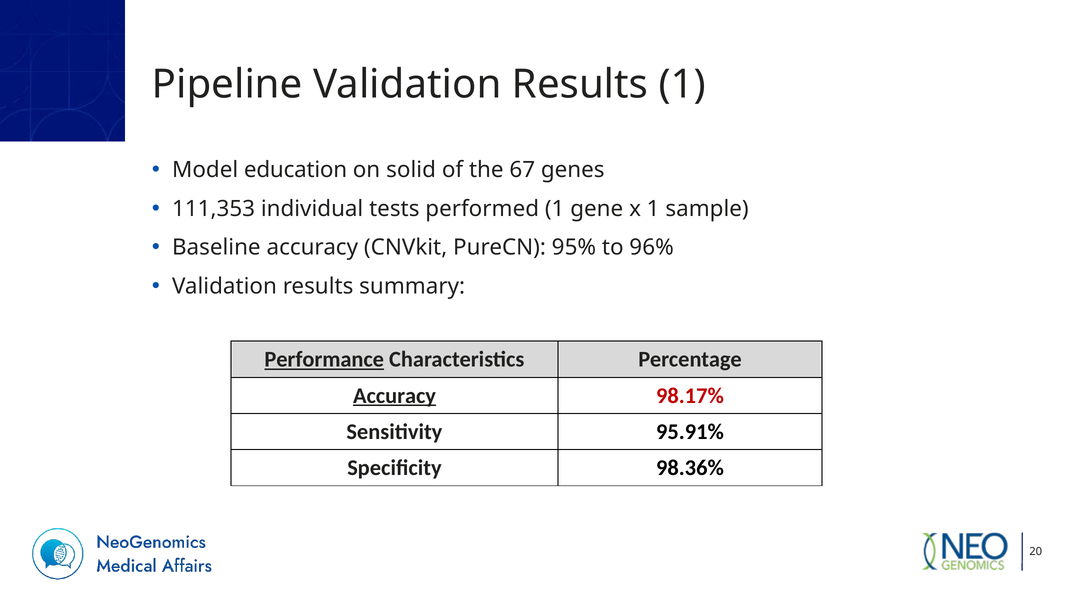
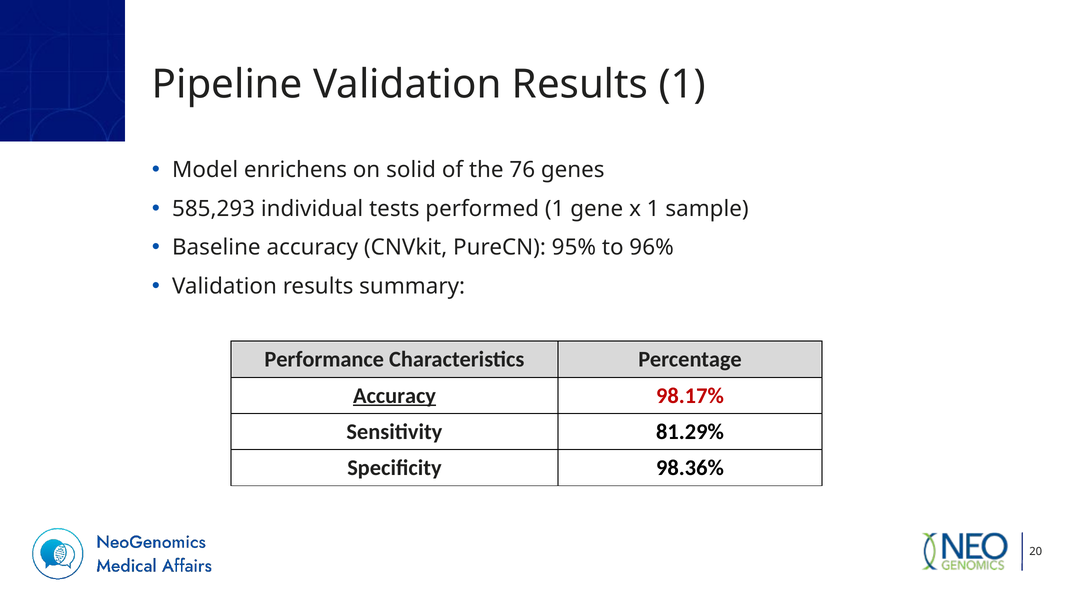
education: education -> enrichens
67: 67 -> 76
111,353: 111,353 -> 585,293
Performance underline: present -> none
95.91%: 95.91% -> 81.29%
